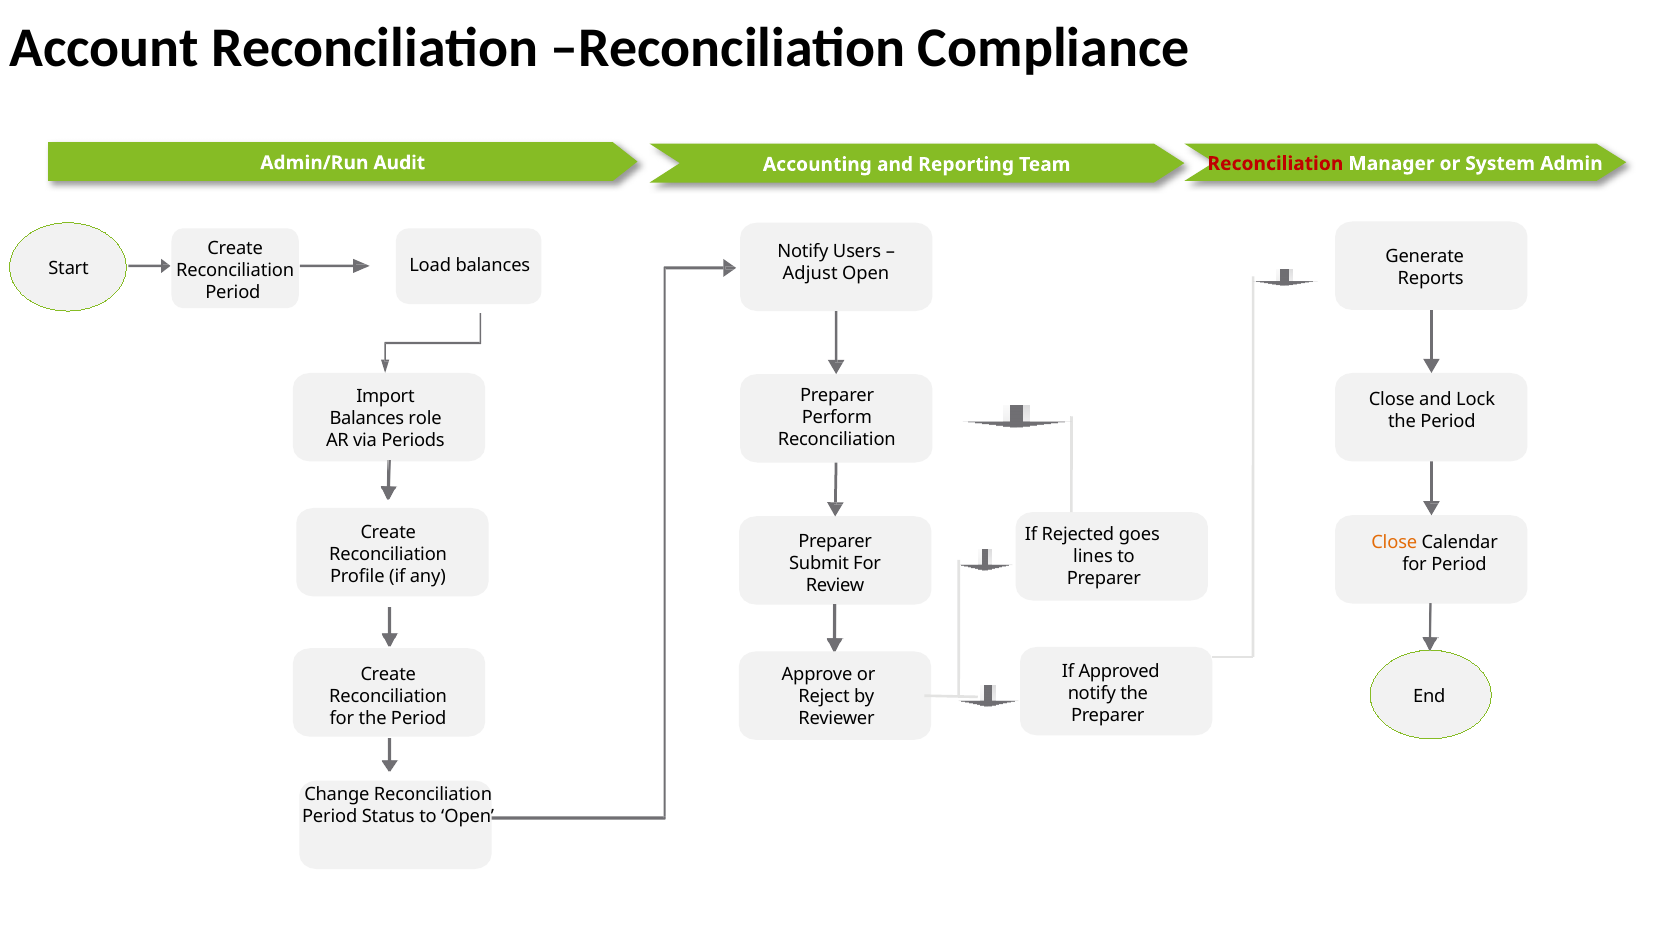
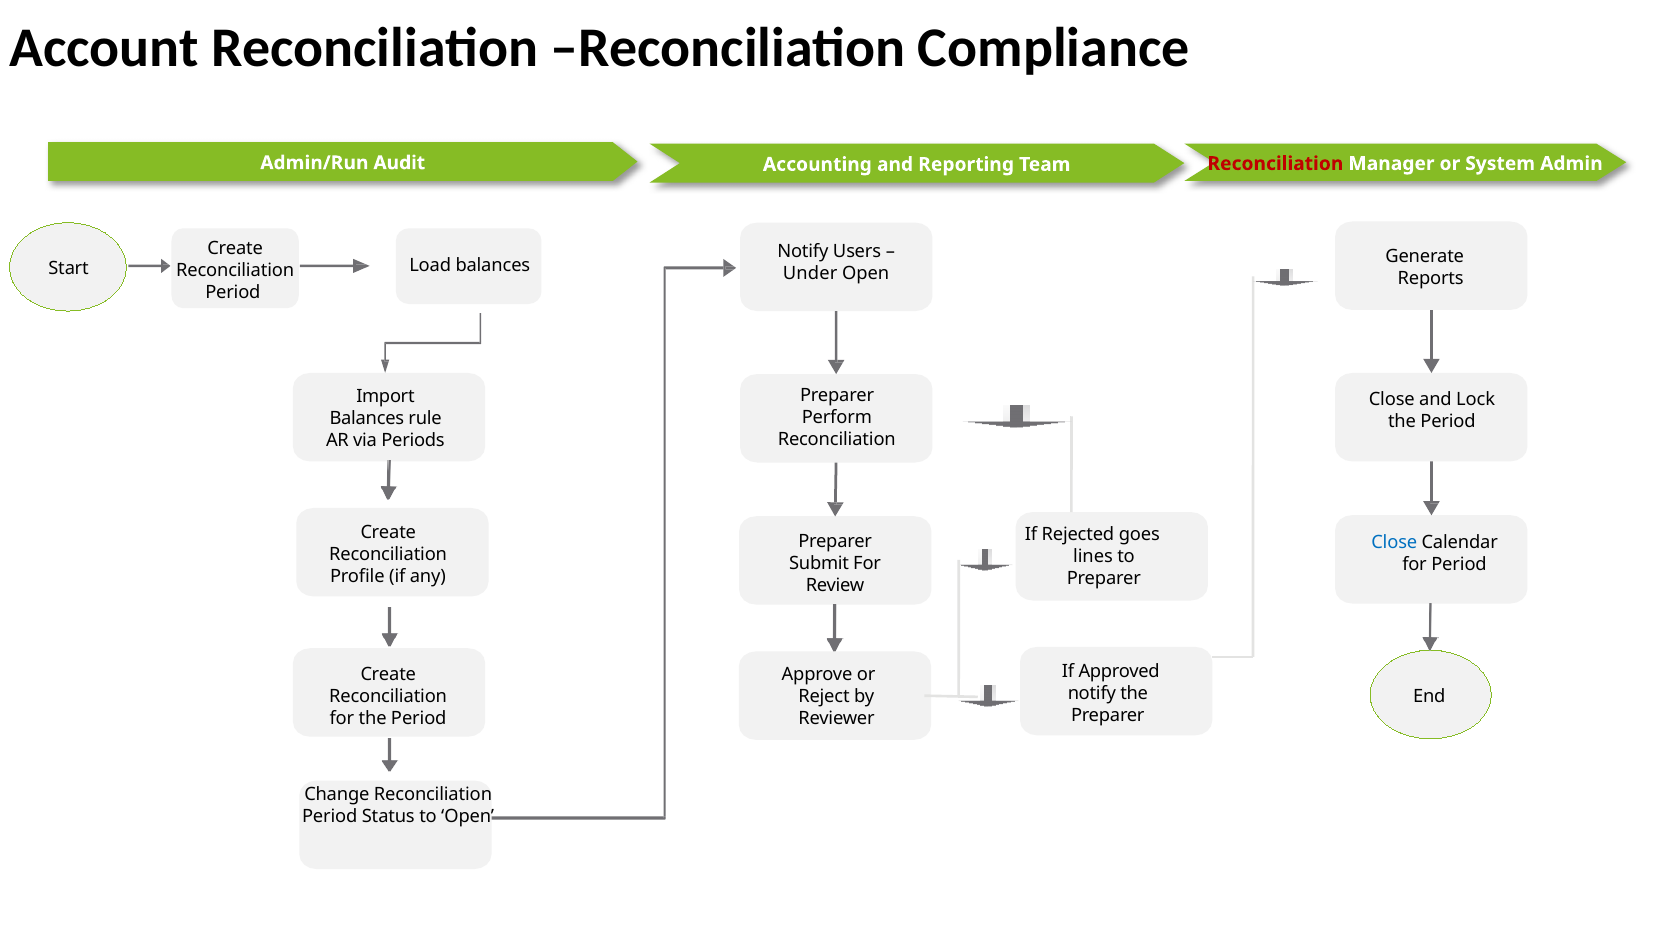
Adjust: Adjust -> Under
role: role -> rule
Close at (1394, 543) colour: orange -> blue
